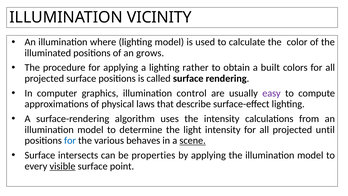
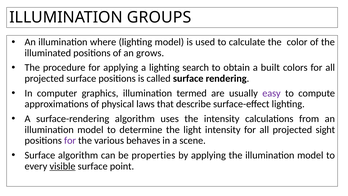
VICINITY: VICINITY -> GROUPS
rather: rather -> search
control: control -> termed
until: until -> sight
for at (70, 140) colour: blue -> purple
scene underline: present -> none
Surface intersects: intersects -> algorithm
